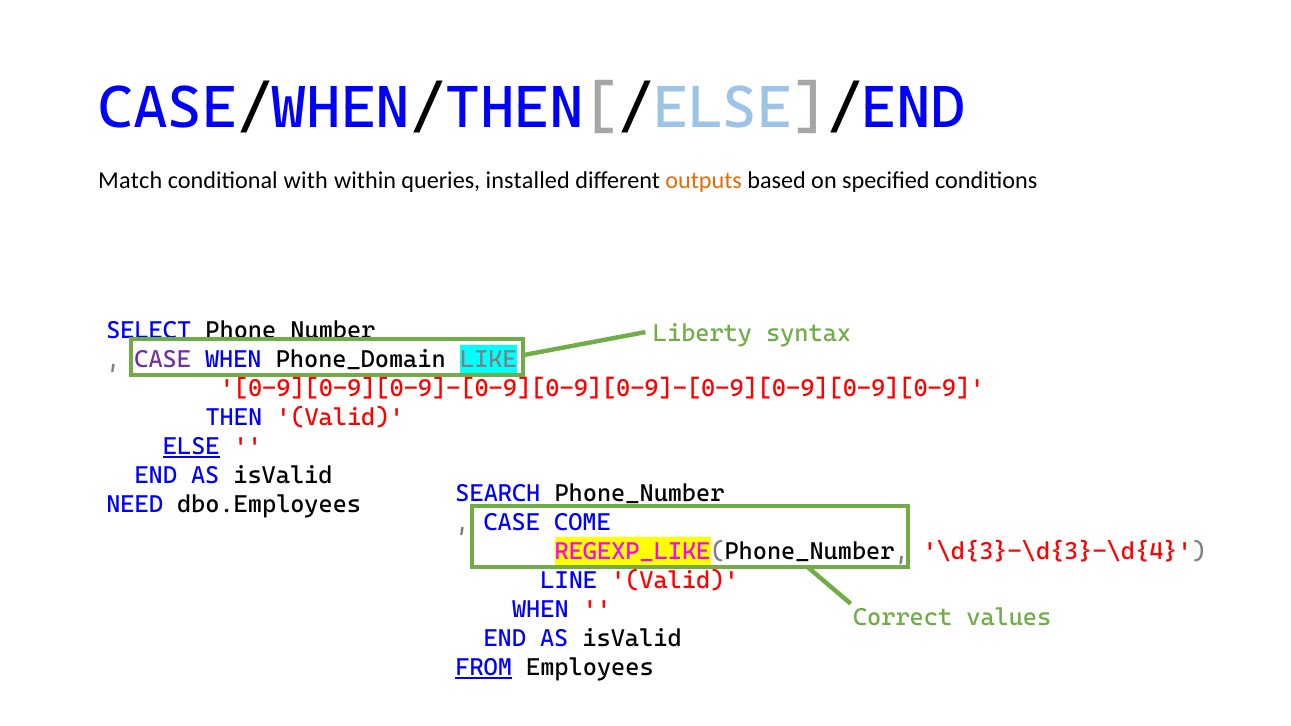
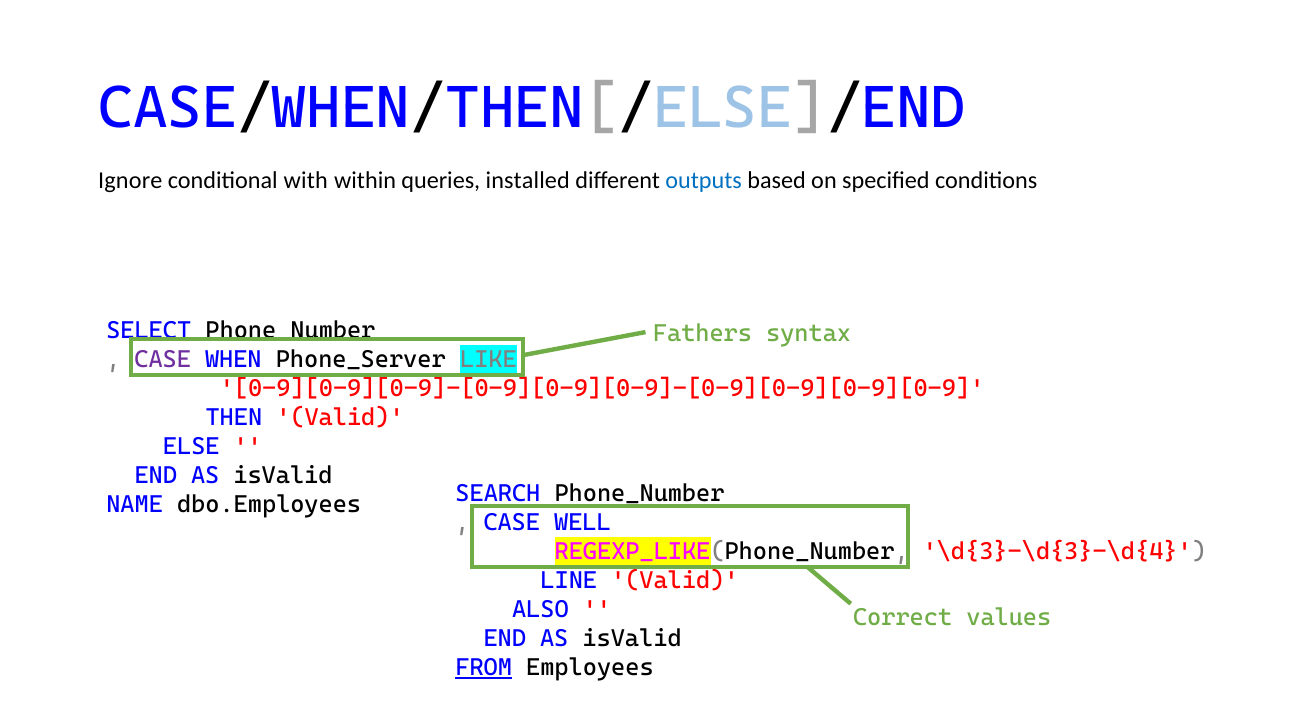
Match: Match -> Ignore
outputs colour: orange -> blue
Liberty: Liberty -> Fathers
Phone_Domain: Phone_Domain -> Phone_Server
ELSE underline: present -> none
NEED: NEED -> NAME
COME: COME -> WELL
WHEN at (540, 610): WHEN -> ALSO
